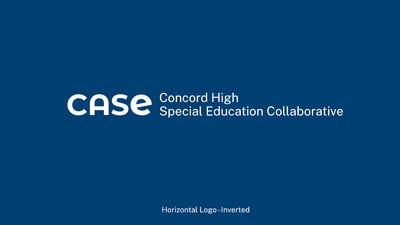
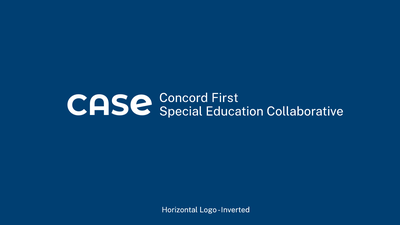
High: High -> First
